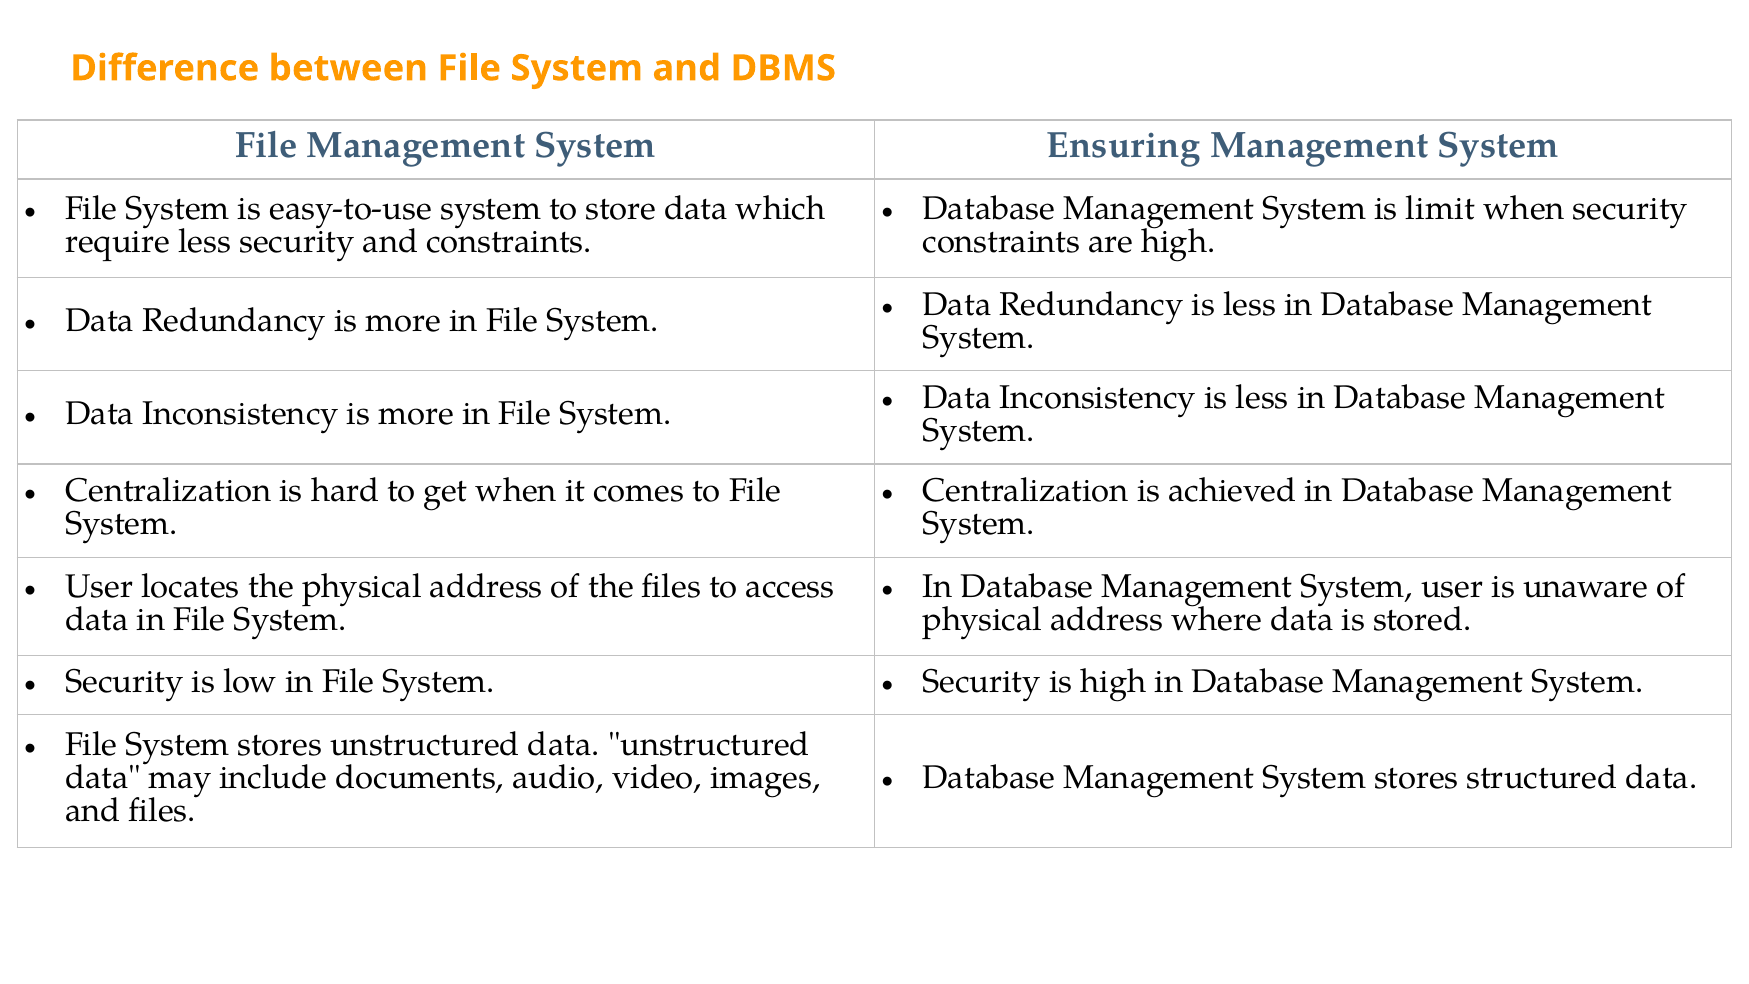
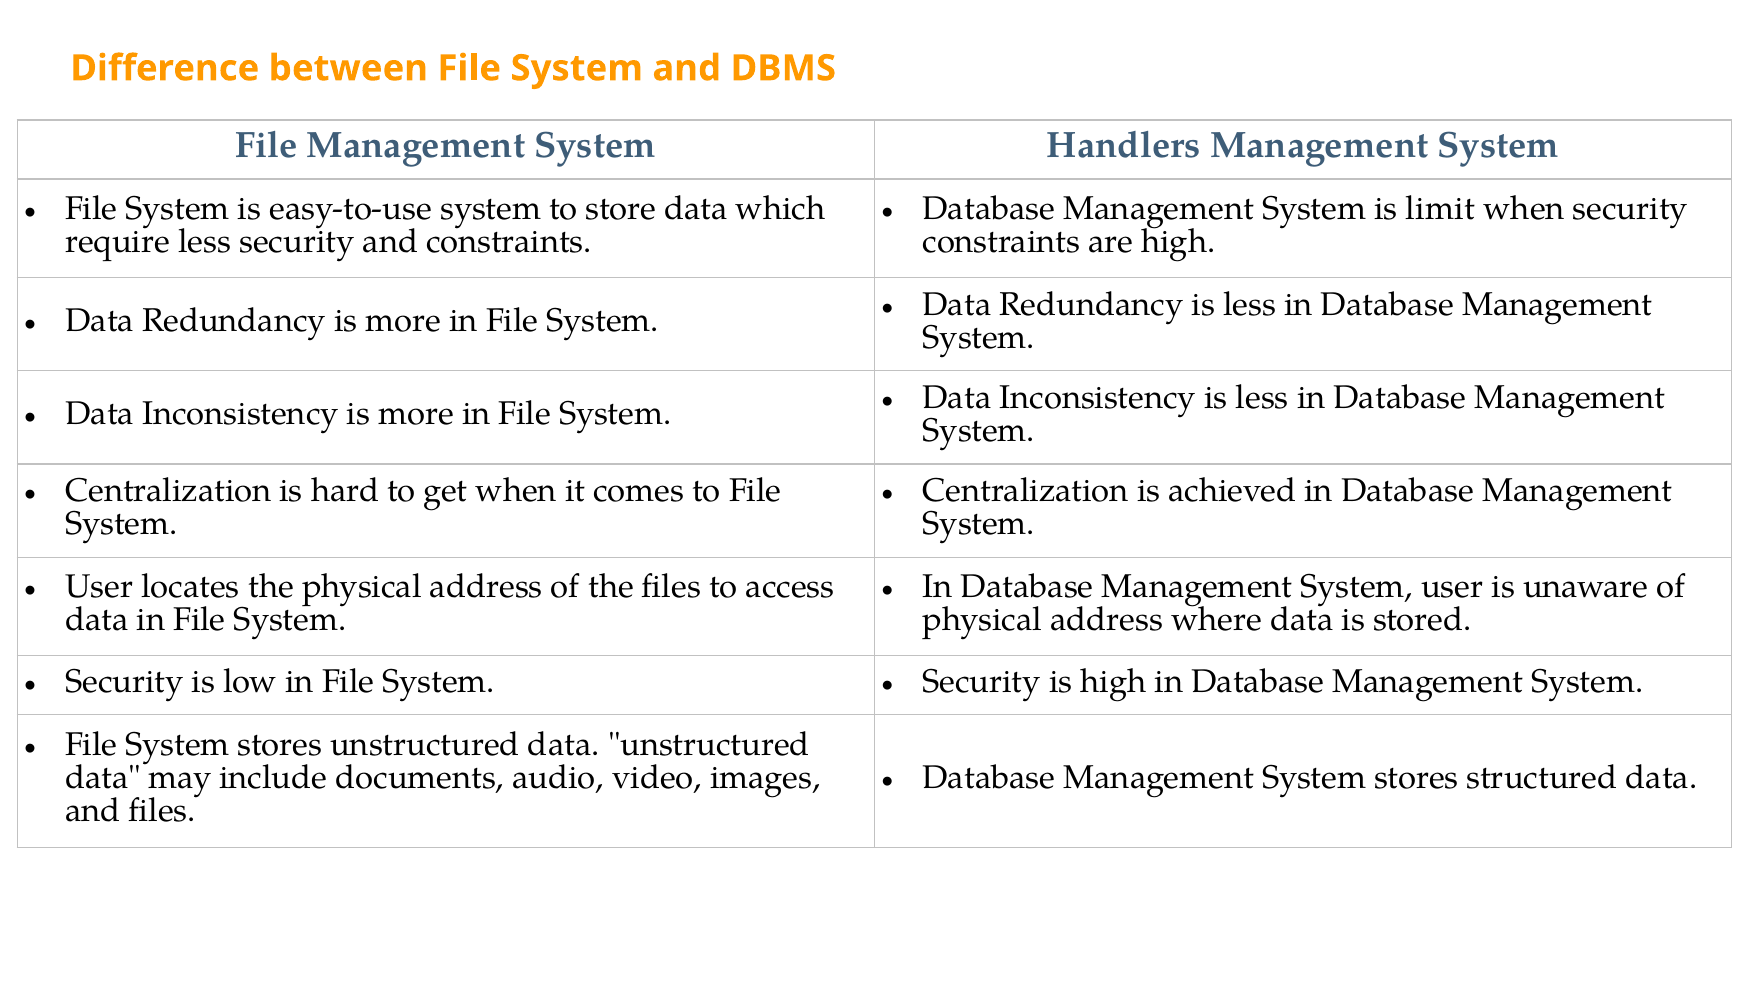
Ensuring: Ensuring -> Handlers
